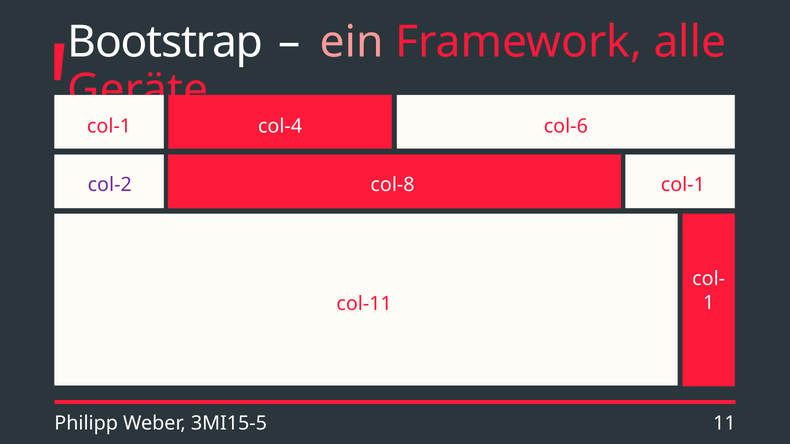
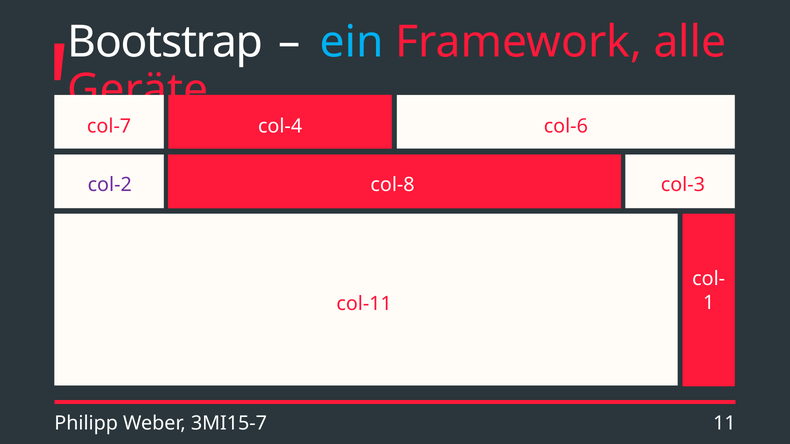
ein colour: pink -> light blue
col-1 at (109, 126): col-1 -> col-7
col-8 col-1: col-1 -> col-3
3MI15-5: 3MI15-5 -> 3MI15-7
